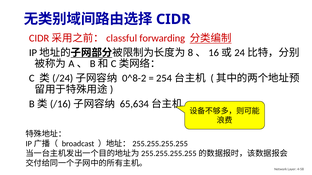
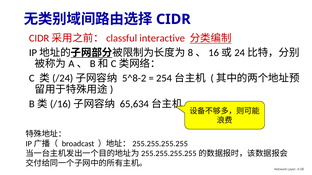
forwarding: forwarding -> interactive
0^8-2: 0^8-2 -> 5^8-2
